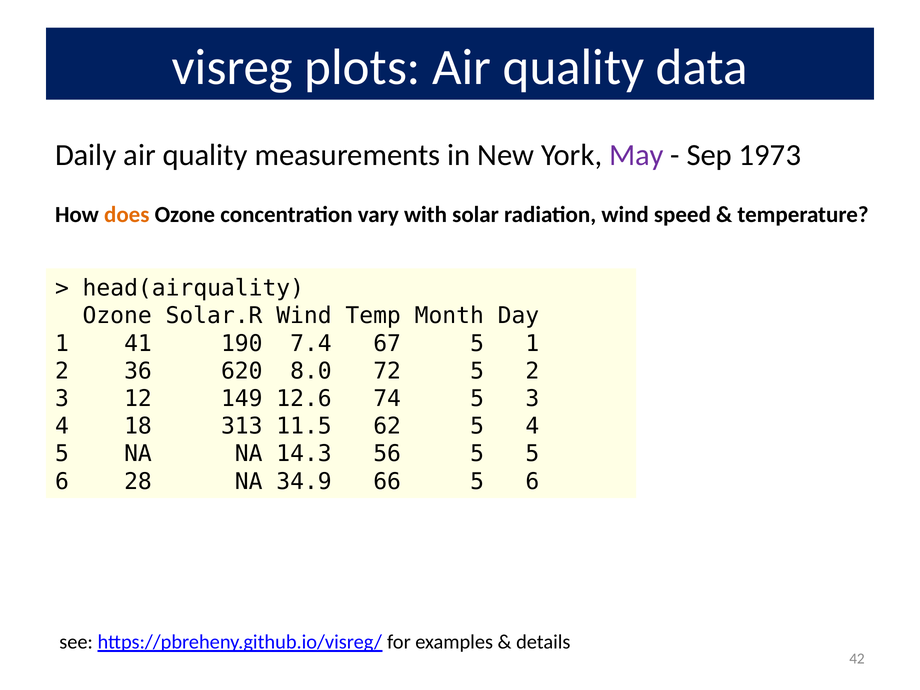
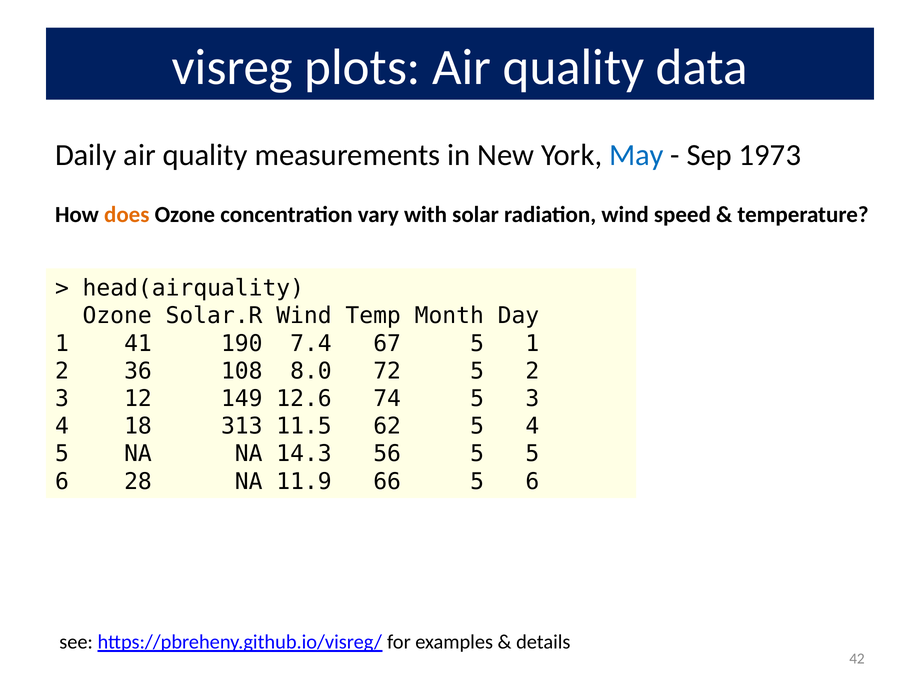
May colour: purple -> blue
620: 620 -> 108
34.9: 34.9 -> 11.9
